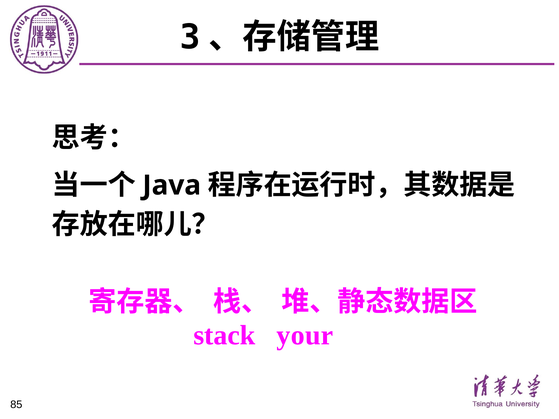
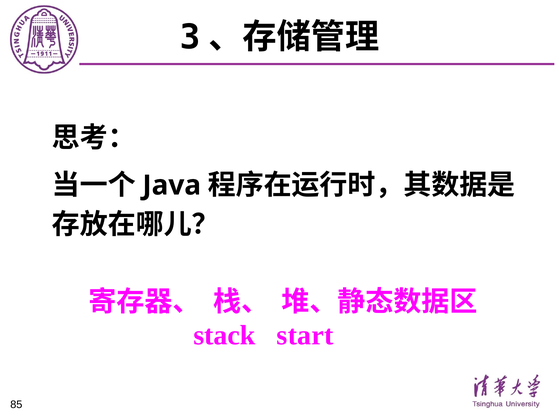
your: your -> start
